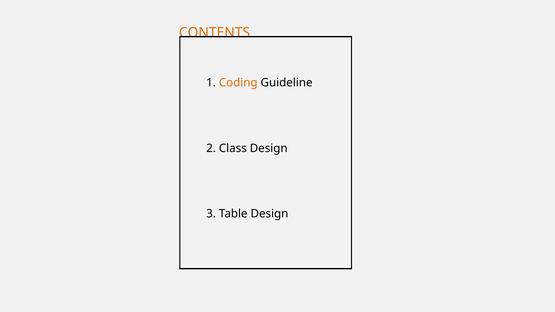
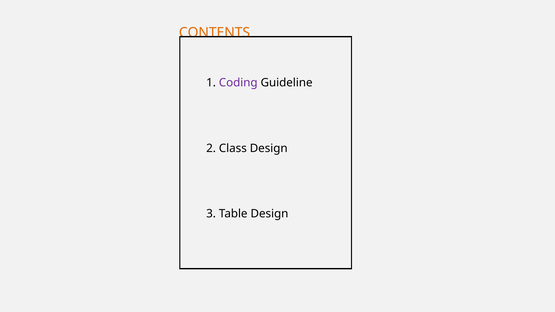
Coding colour: orange -> purple
